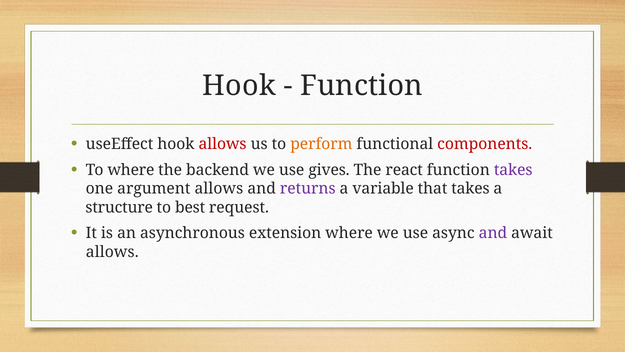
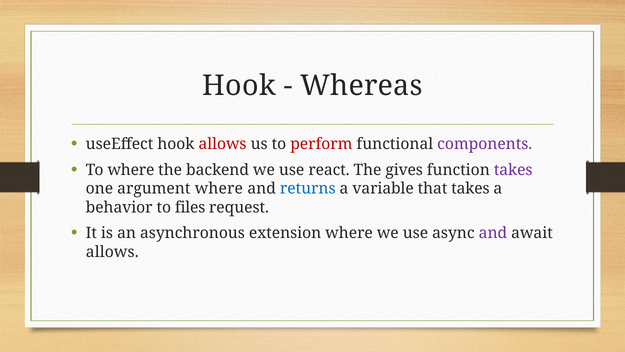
Function at (361, 86): Function -> Whereas
perform colour: orange -> red
components colour: red -> purple
gives: gives -> react
react: react -> gives
argument allows: allows -> where
returns colour: purple -> blue
structure: structure -> behavior
best: best -> files
